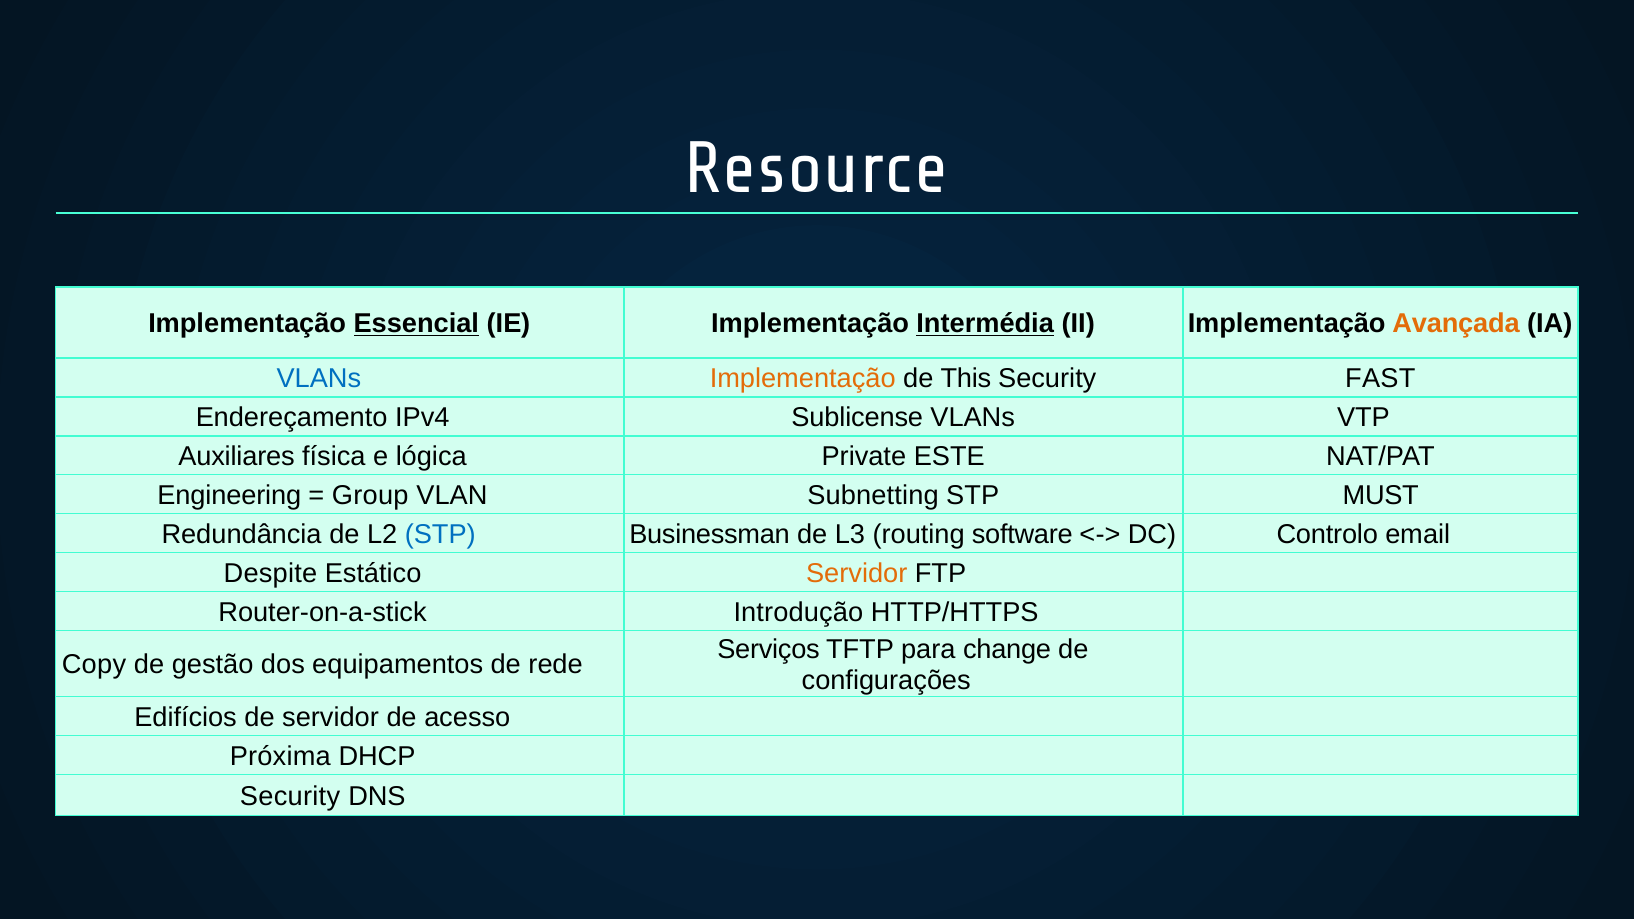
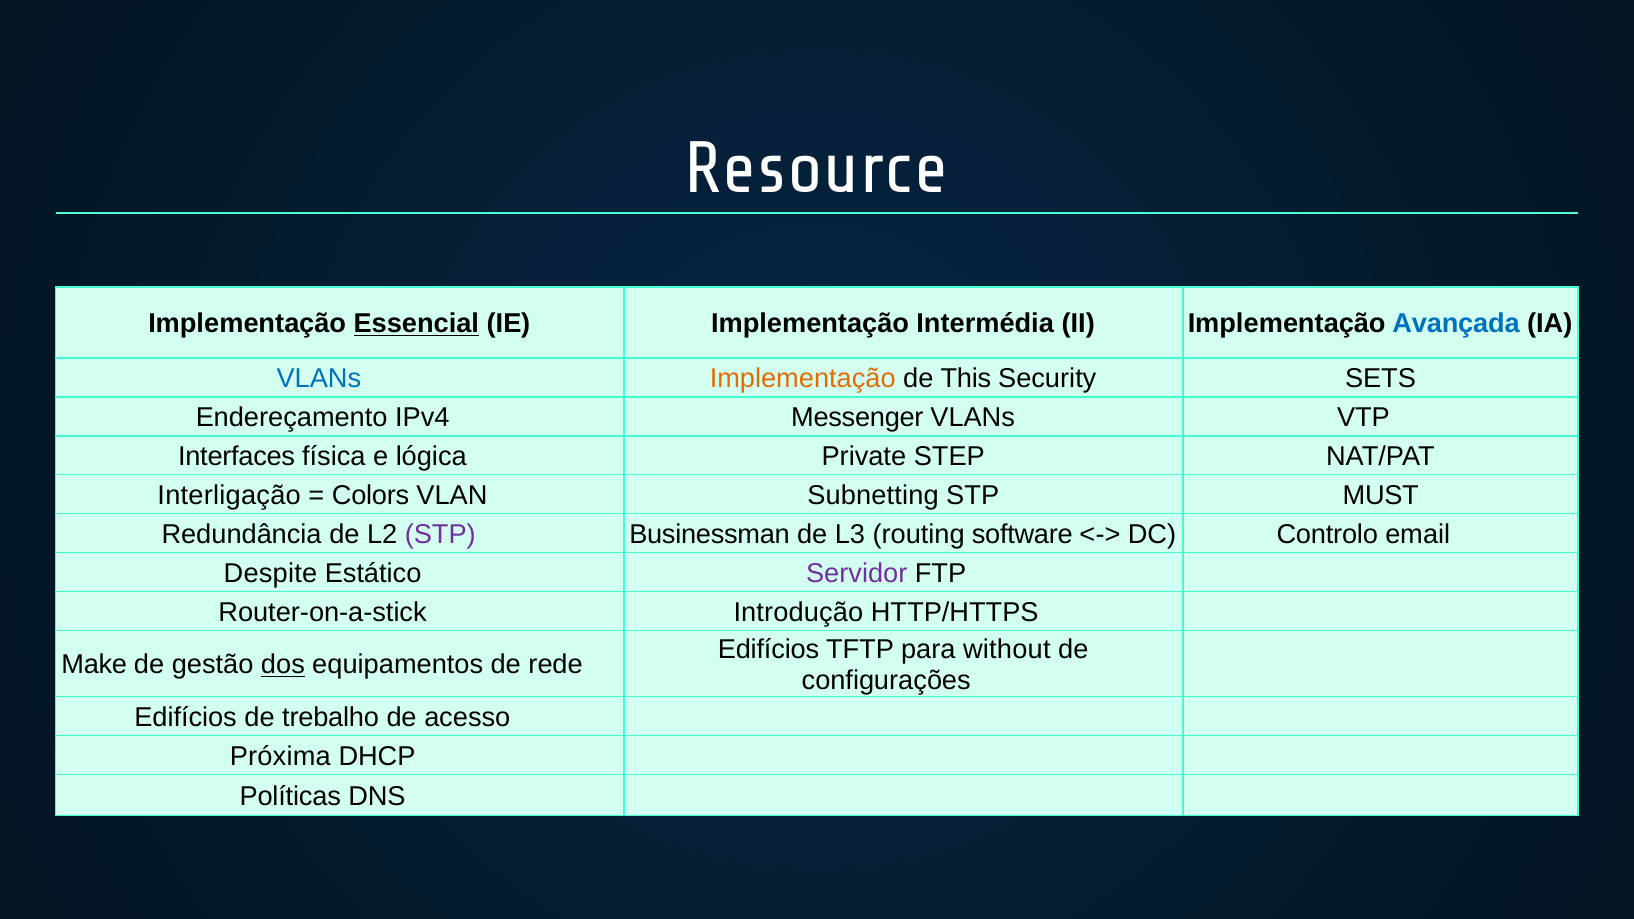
Intermédia underline: present -> none
Avançada colour: orange -> blue
FAST: FAST -> SETS
Sublicense: Sublicense -> Messenger
Auxiliares: Auxiliares -> Interfaces
ESTE: ESTE -> STEP
Engineering: Engineering -> Interligação
Group: Group -> Colors
STP at (440, 535) colour: blue -> purple
Servidor at (857, 574) colour: orange -> purple
Serviços at (769, 650): Serviços -> Edifícios
change: change -> without
Copy: Copy -> Make
dos underline: none -> present
de servidor: servidor -> trebalho
Security at (290, 796): Security -> Políticas
